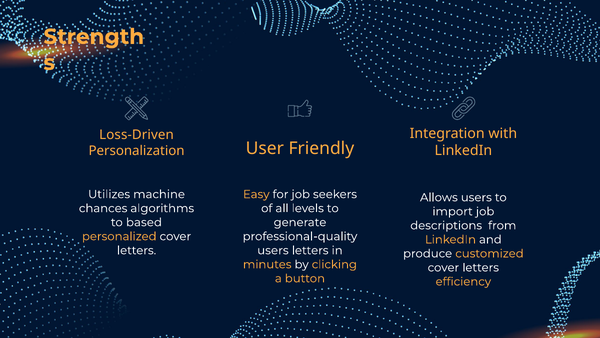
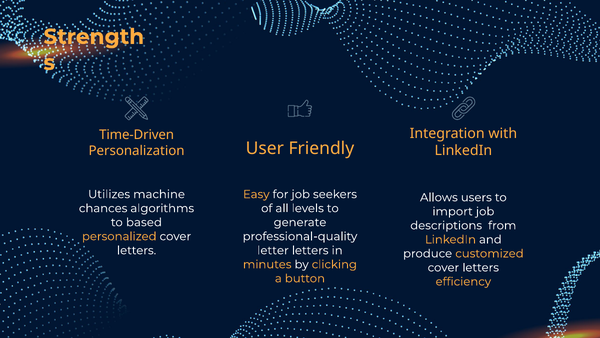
Loss-Driven: Loss-Driven -> Time-Driven
users at (273, 250): users -> letter
